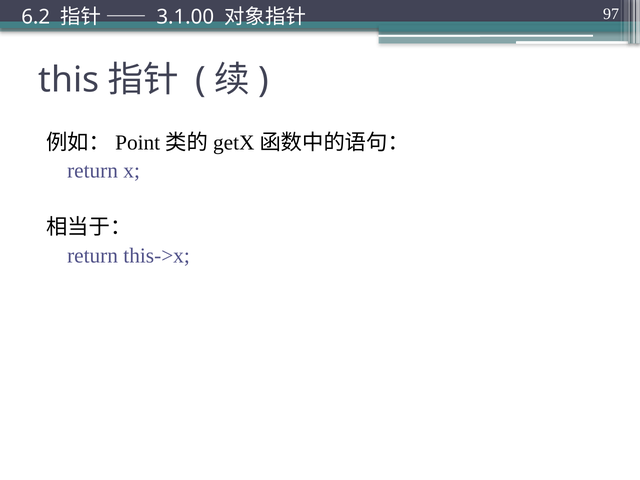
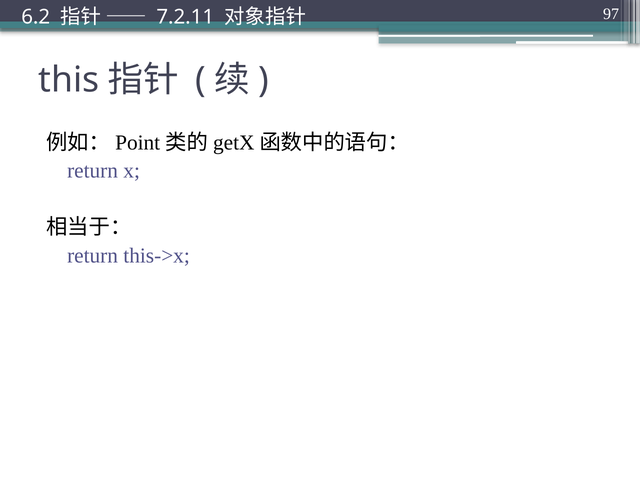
3.1.00: 3.1.00 -> 7.2.11
